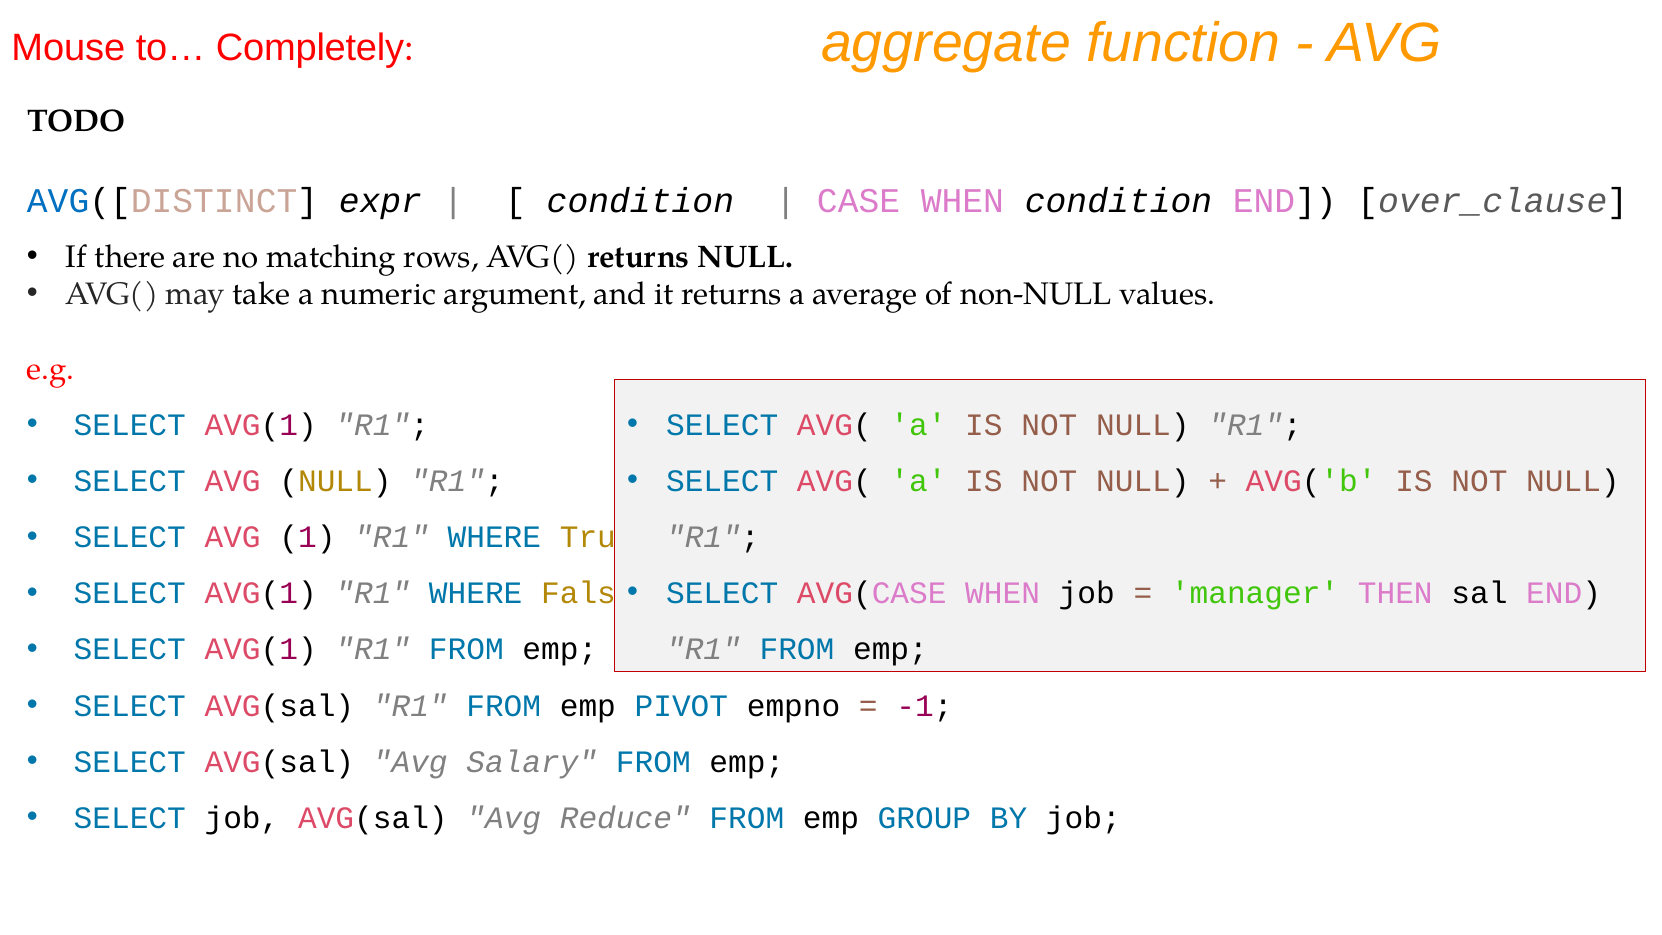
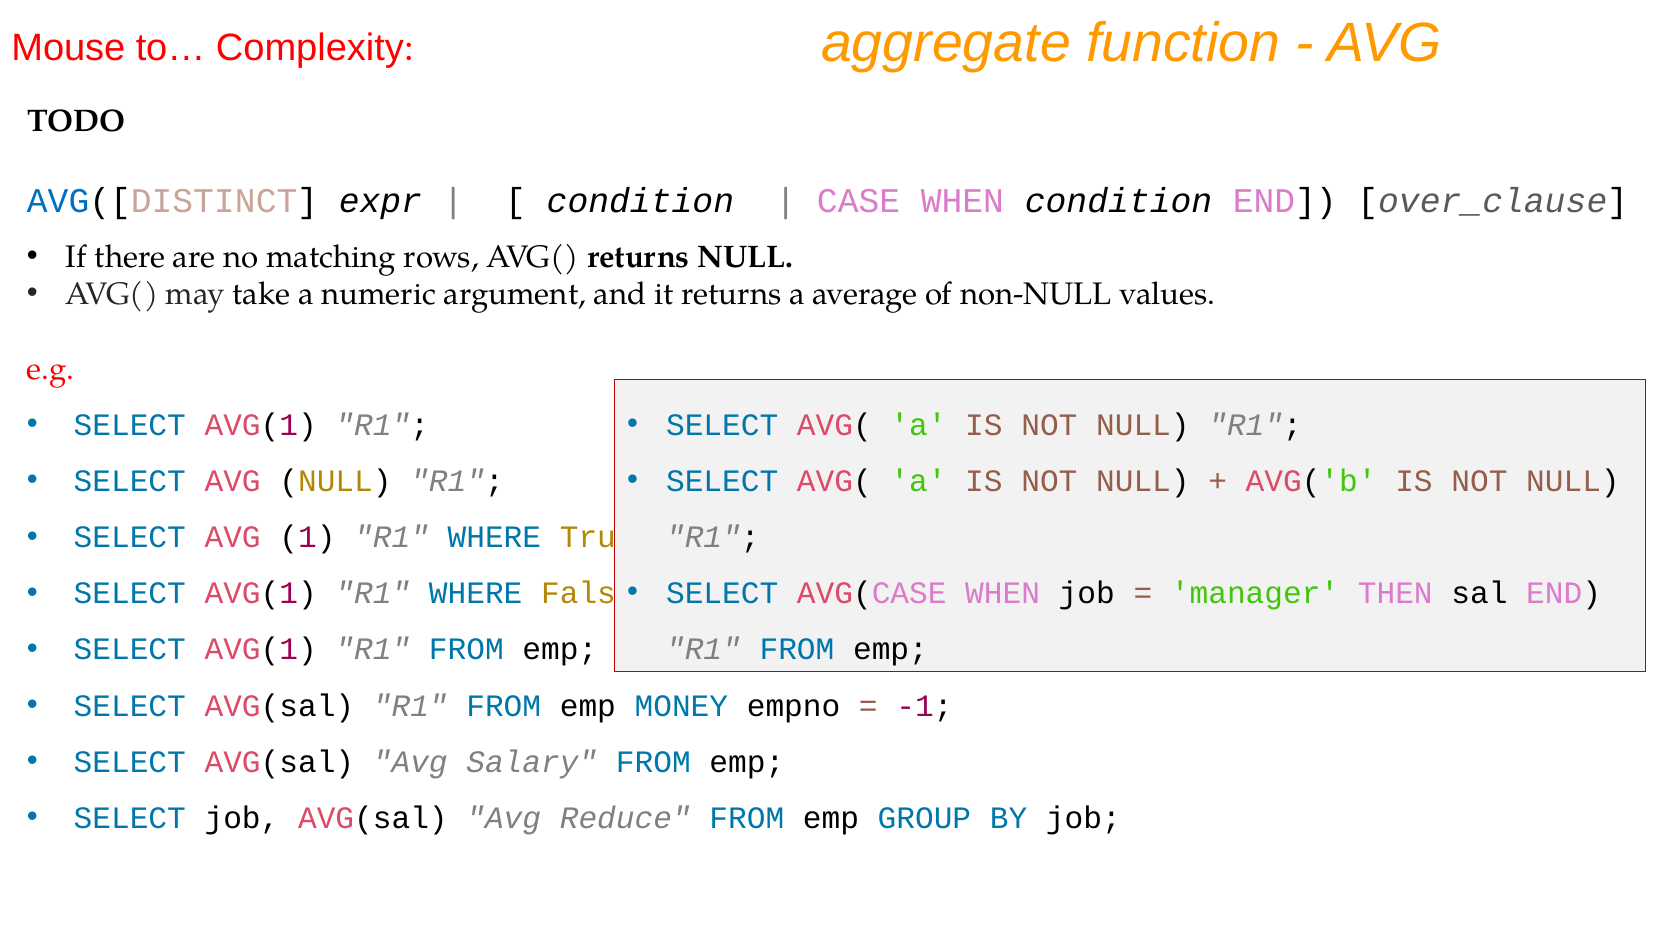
Completely: Completely -> Complexity
PIVOT: PIVOT -> MONEY
